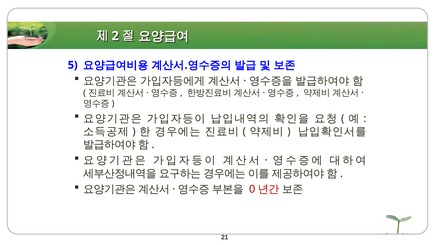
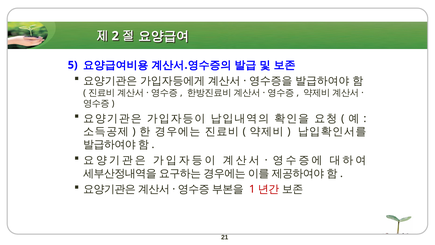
0: 0 -> 1
